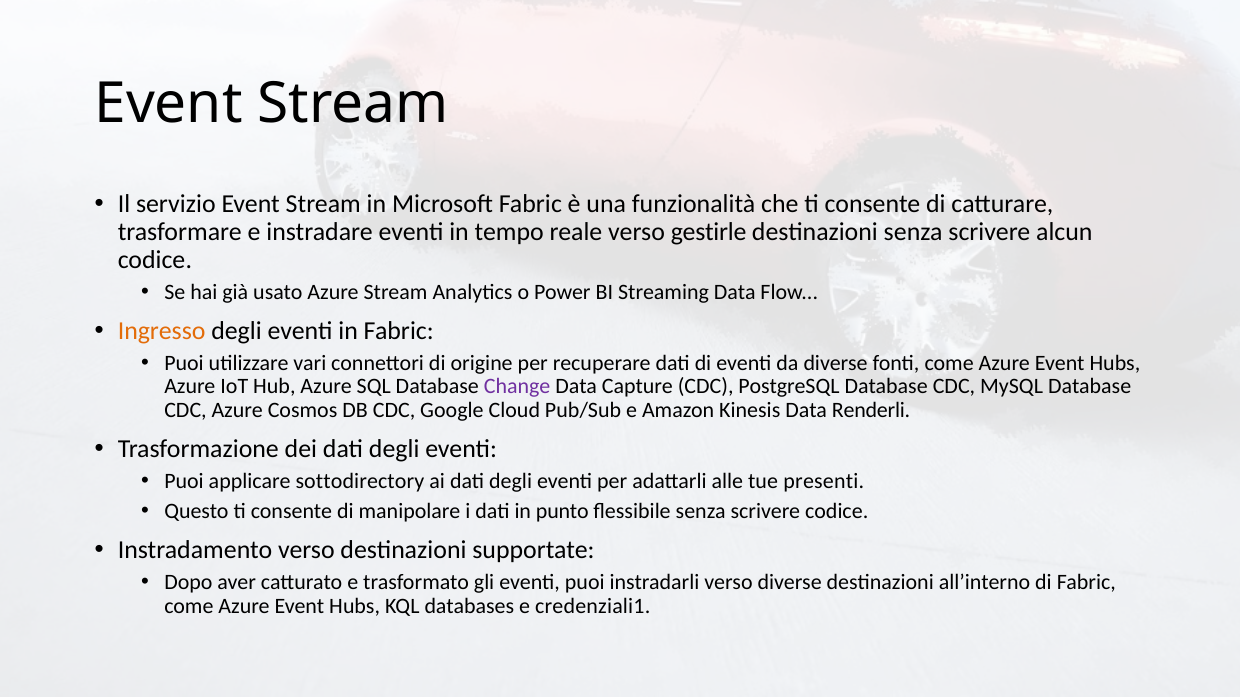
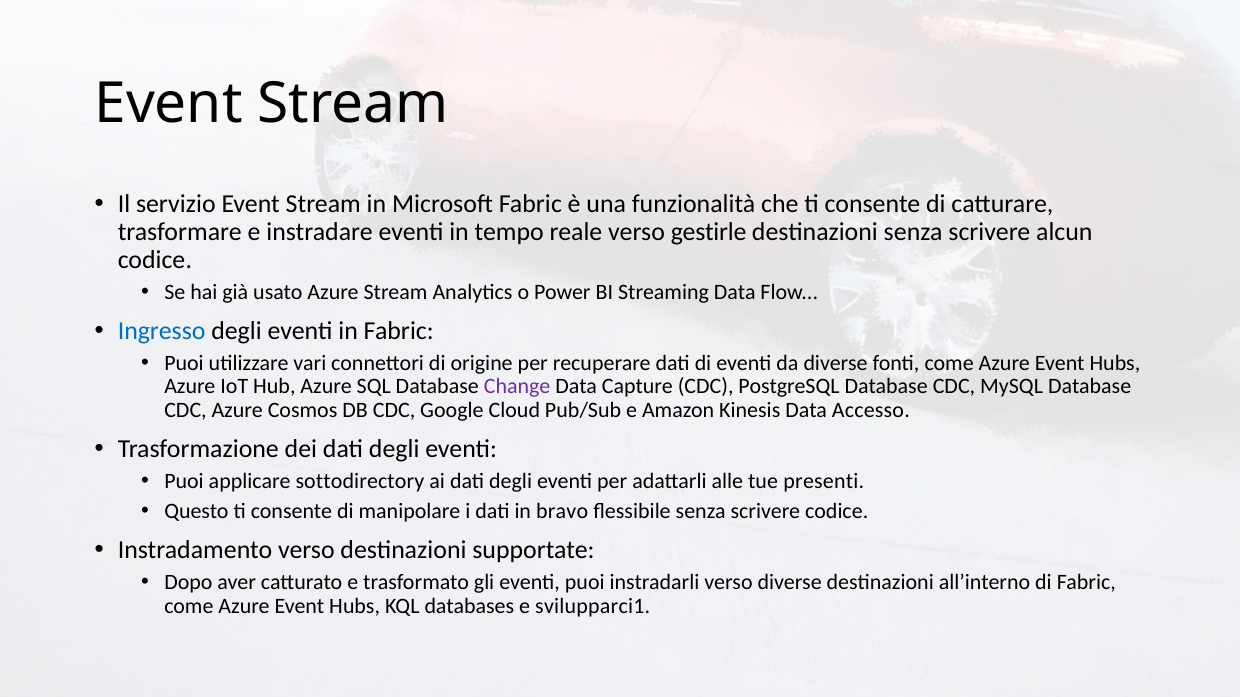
Ingresso colour: orange -> blue
Renderli: Renderli -> Accesso
punto: punto -> bravo
credenziali1: credenziali1 -> svilupparci1
